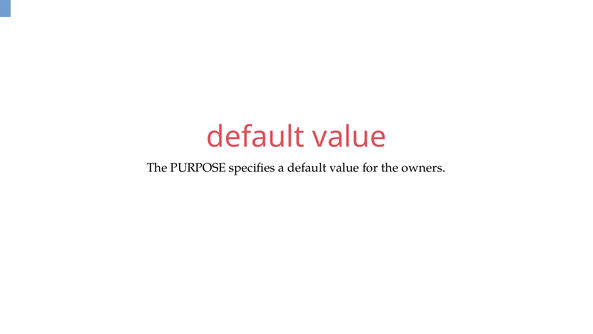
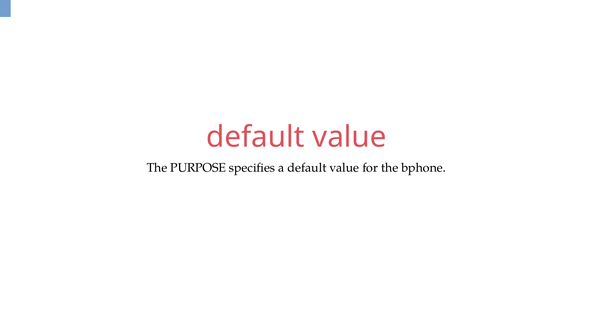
owners: owners -> bphone
